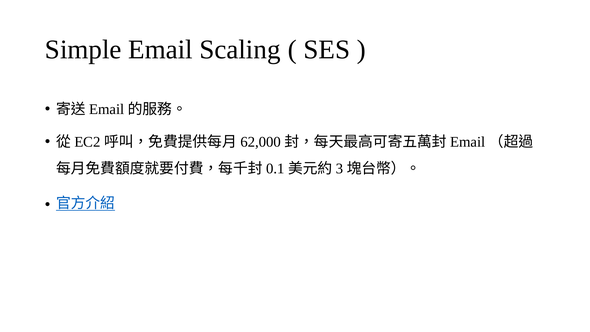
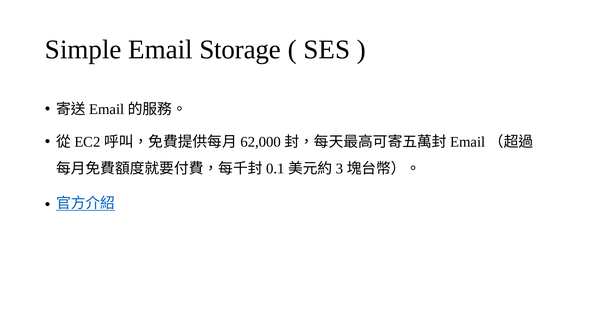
Scaling: Scaling -> Storage
